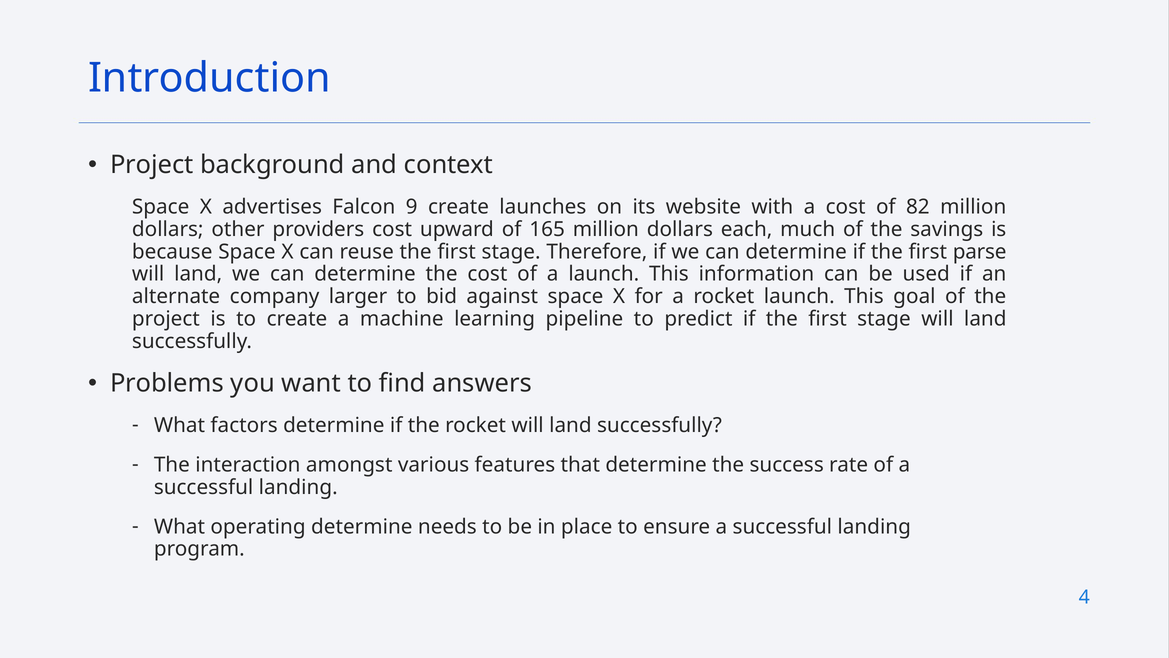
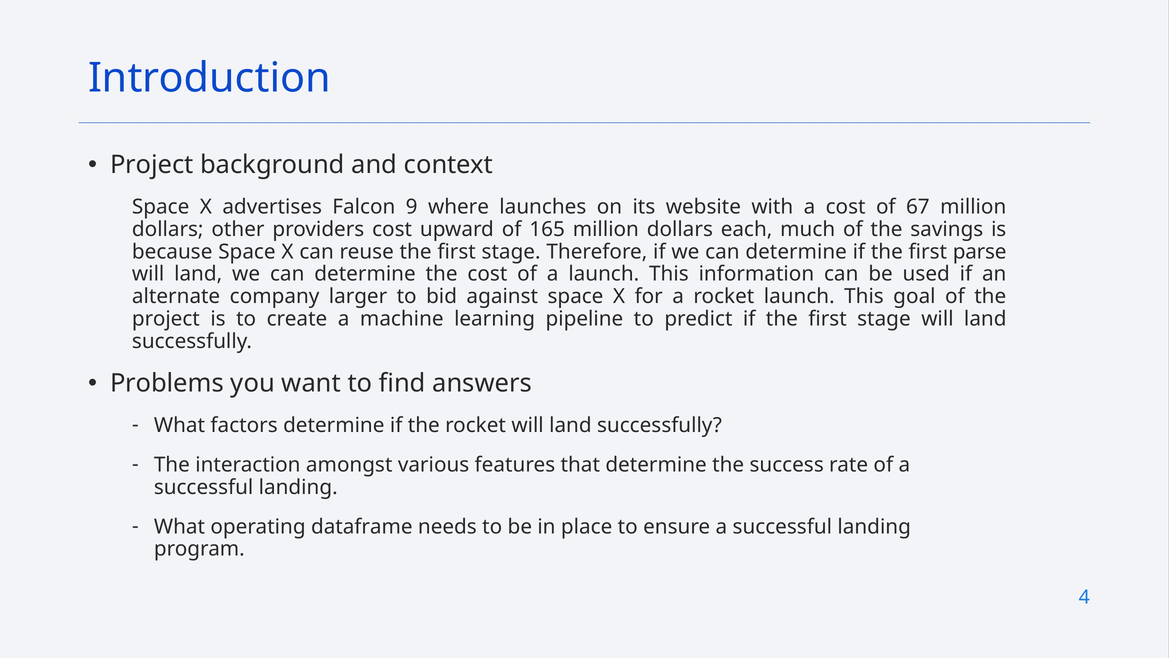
9 create: create -> where
82: 82 -> 67
operating determine: determine -> dataframe
